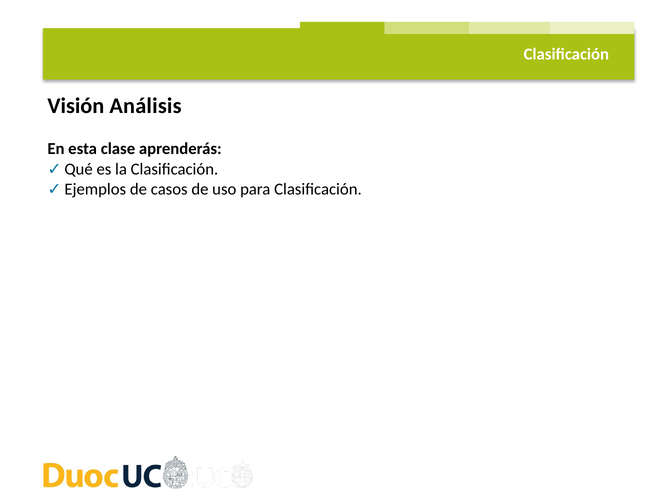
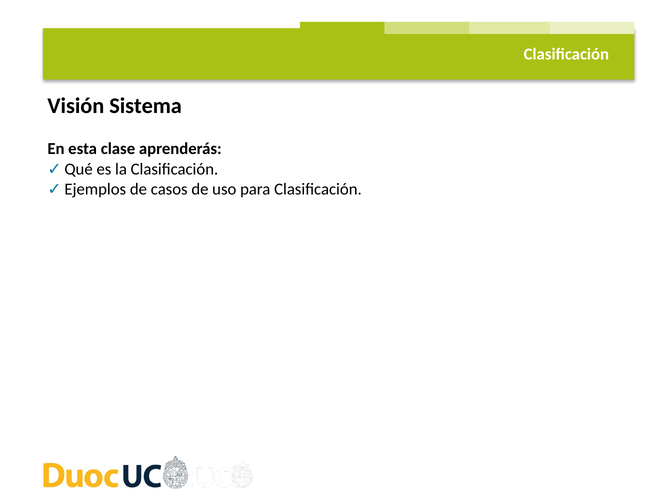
Análisis: Análisis -> Sistema
